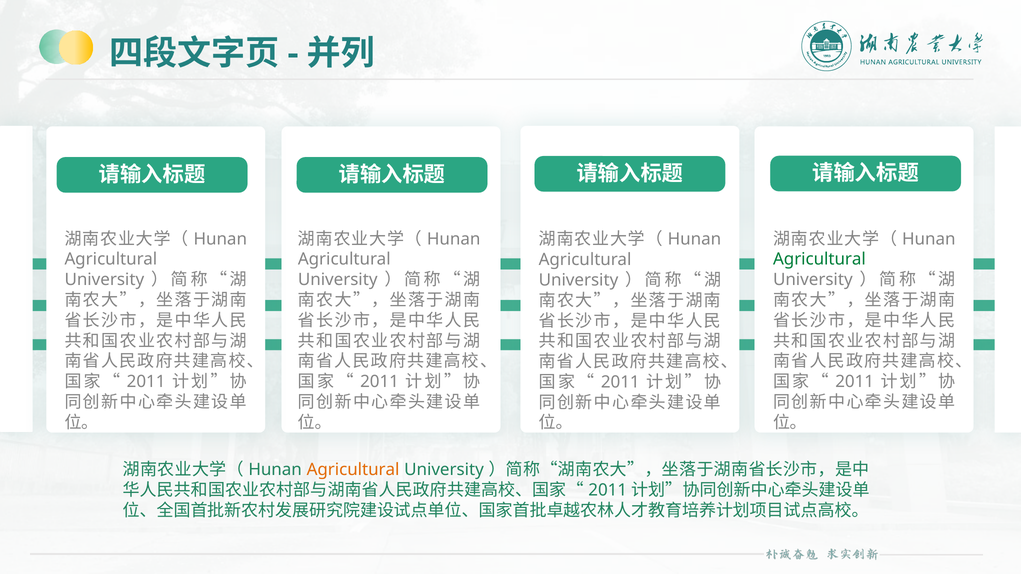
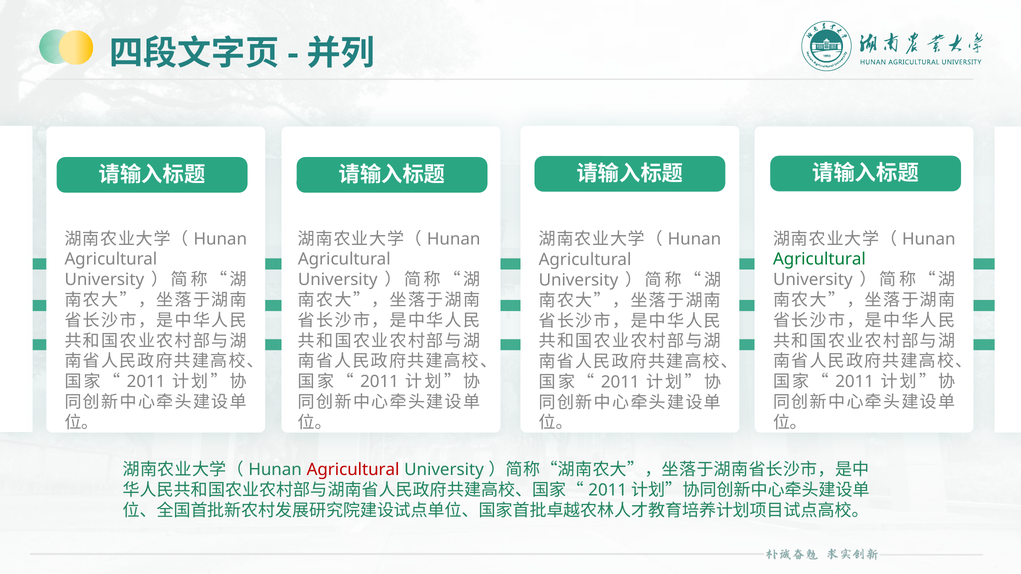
Agricultural at (353, 470) colour: orange -> red
